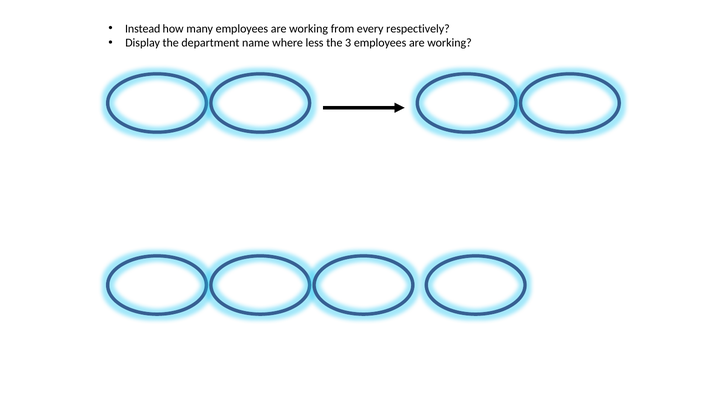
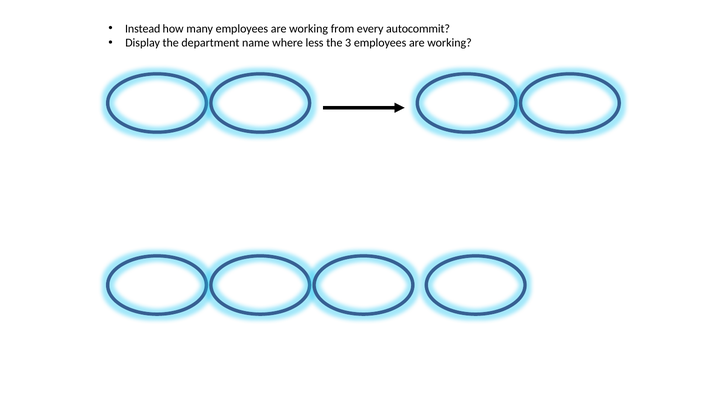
respectively: respectively -> autocommit
